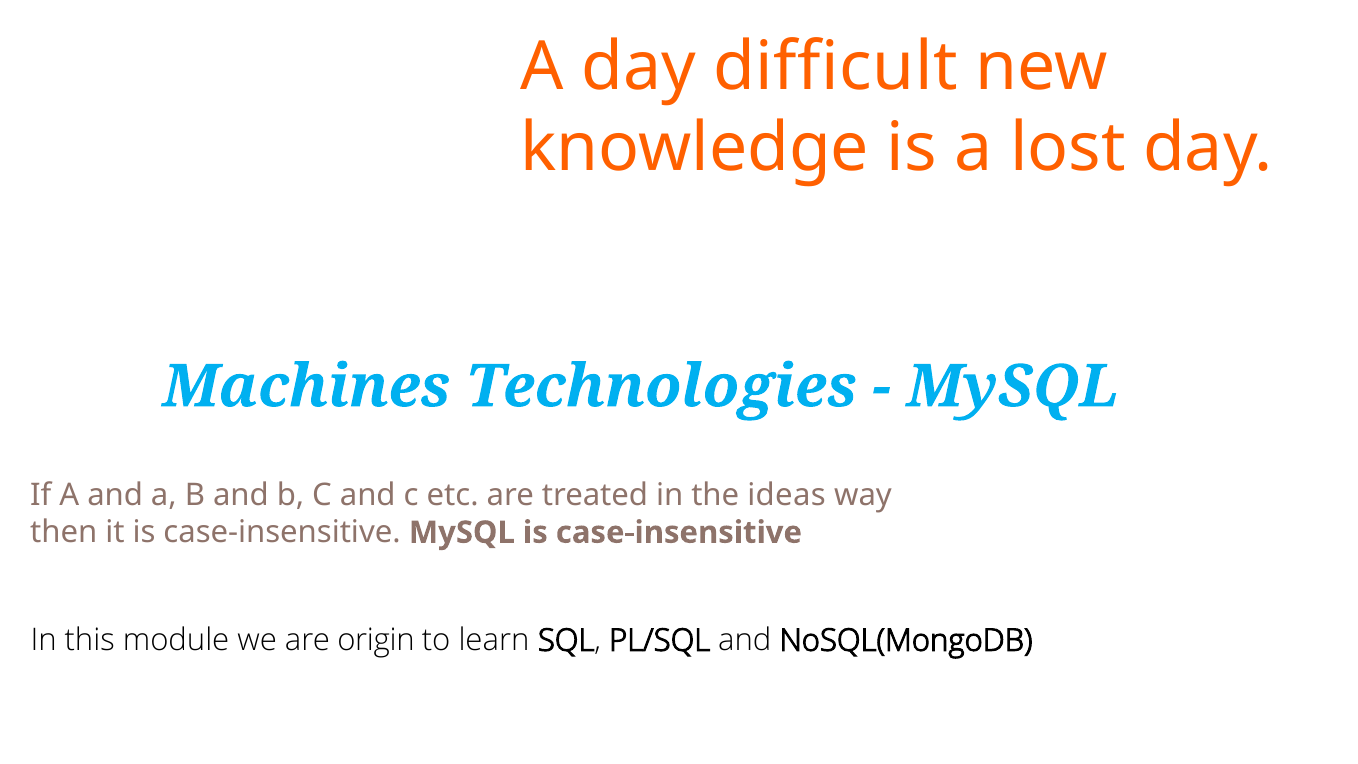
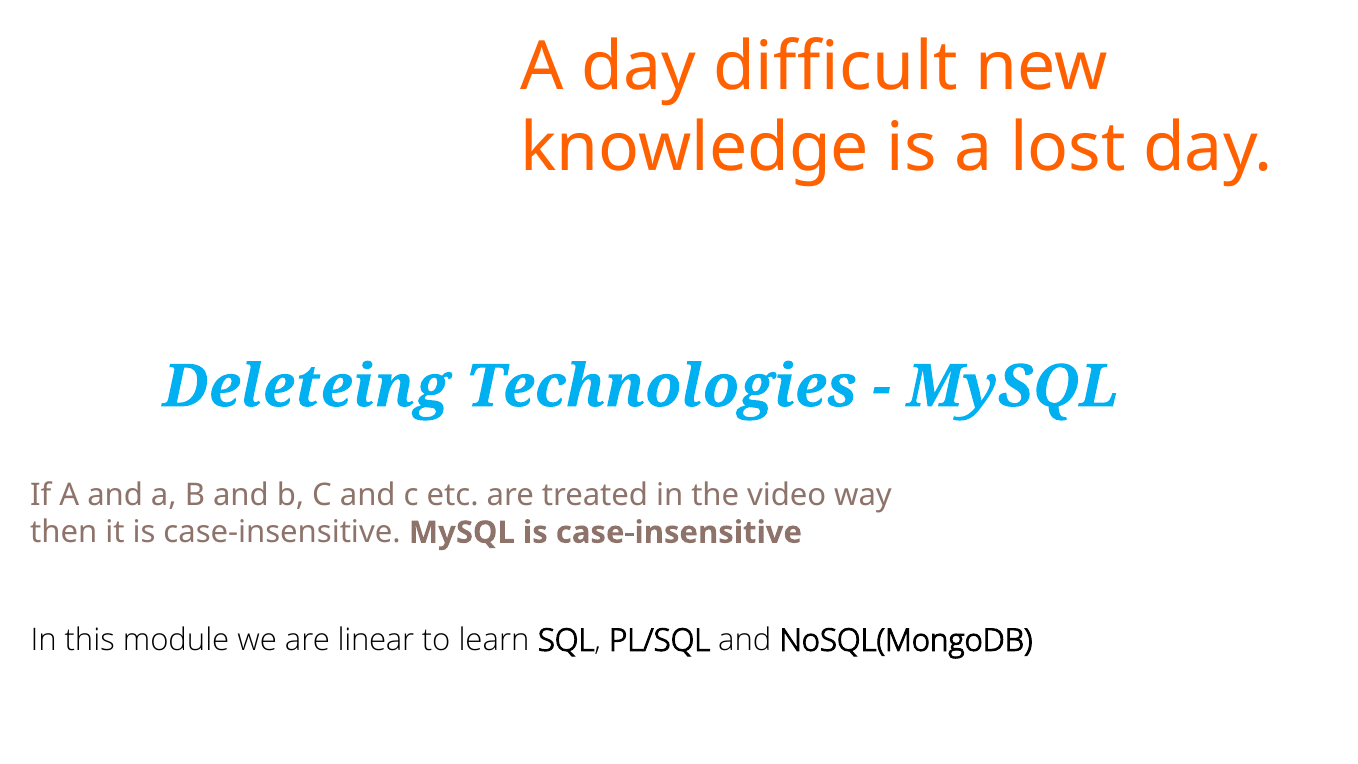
Machines: Machines -> Deleteing
ideas: ideas -> video
origin: origin -> linear
